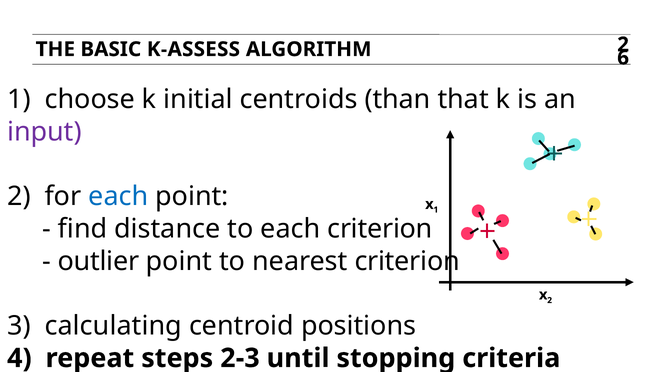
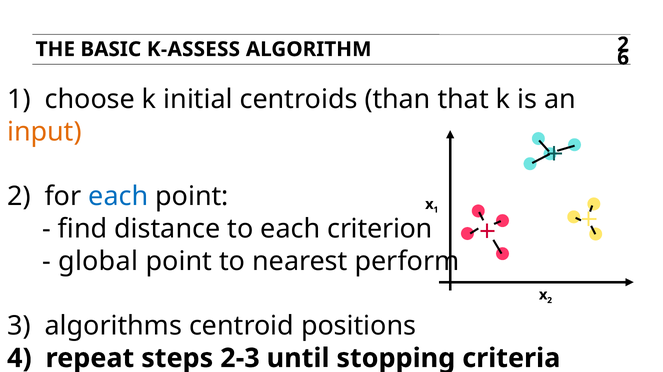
input colour: purple -> orange
outlier: outlier -> global
nearest criterion: criterion -> perform
calculating: calculating -> algorithms
